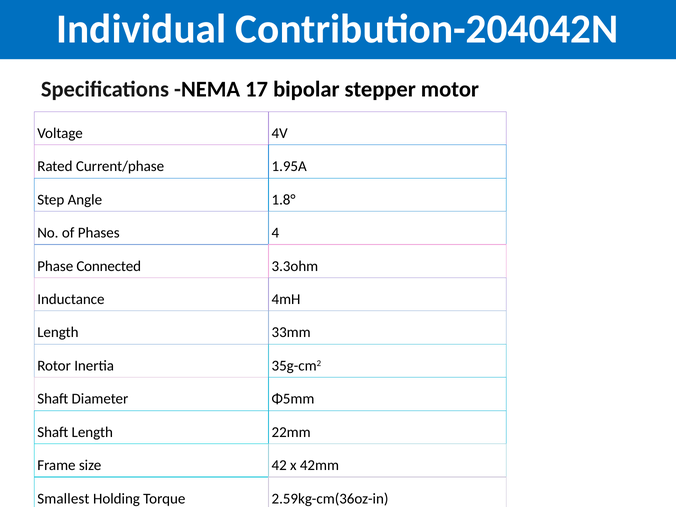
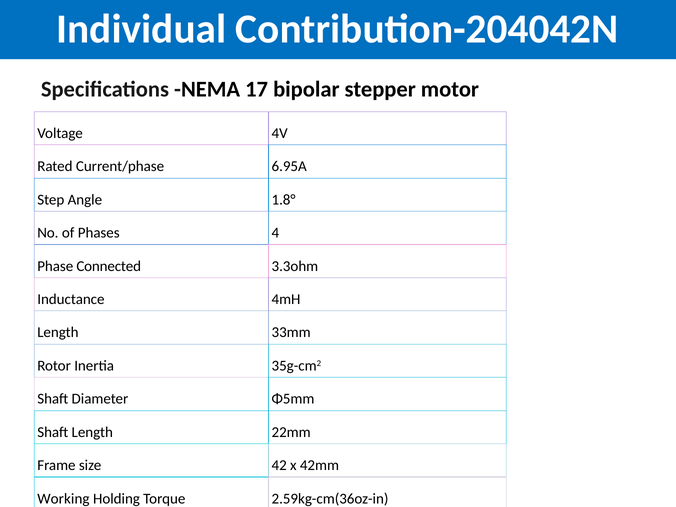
1.95A: 1.95A -> 6.95A
Smallest: Smallest -> Working
